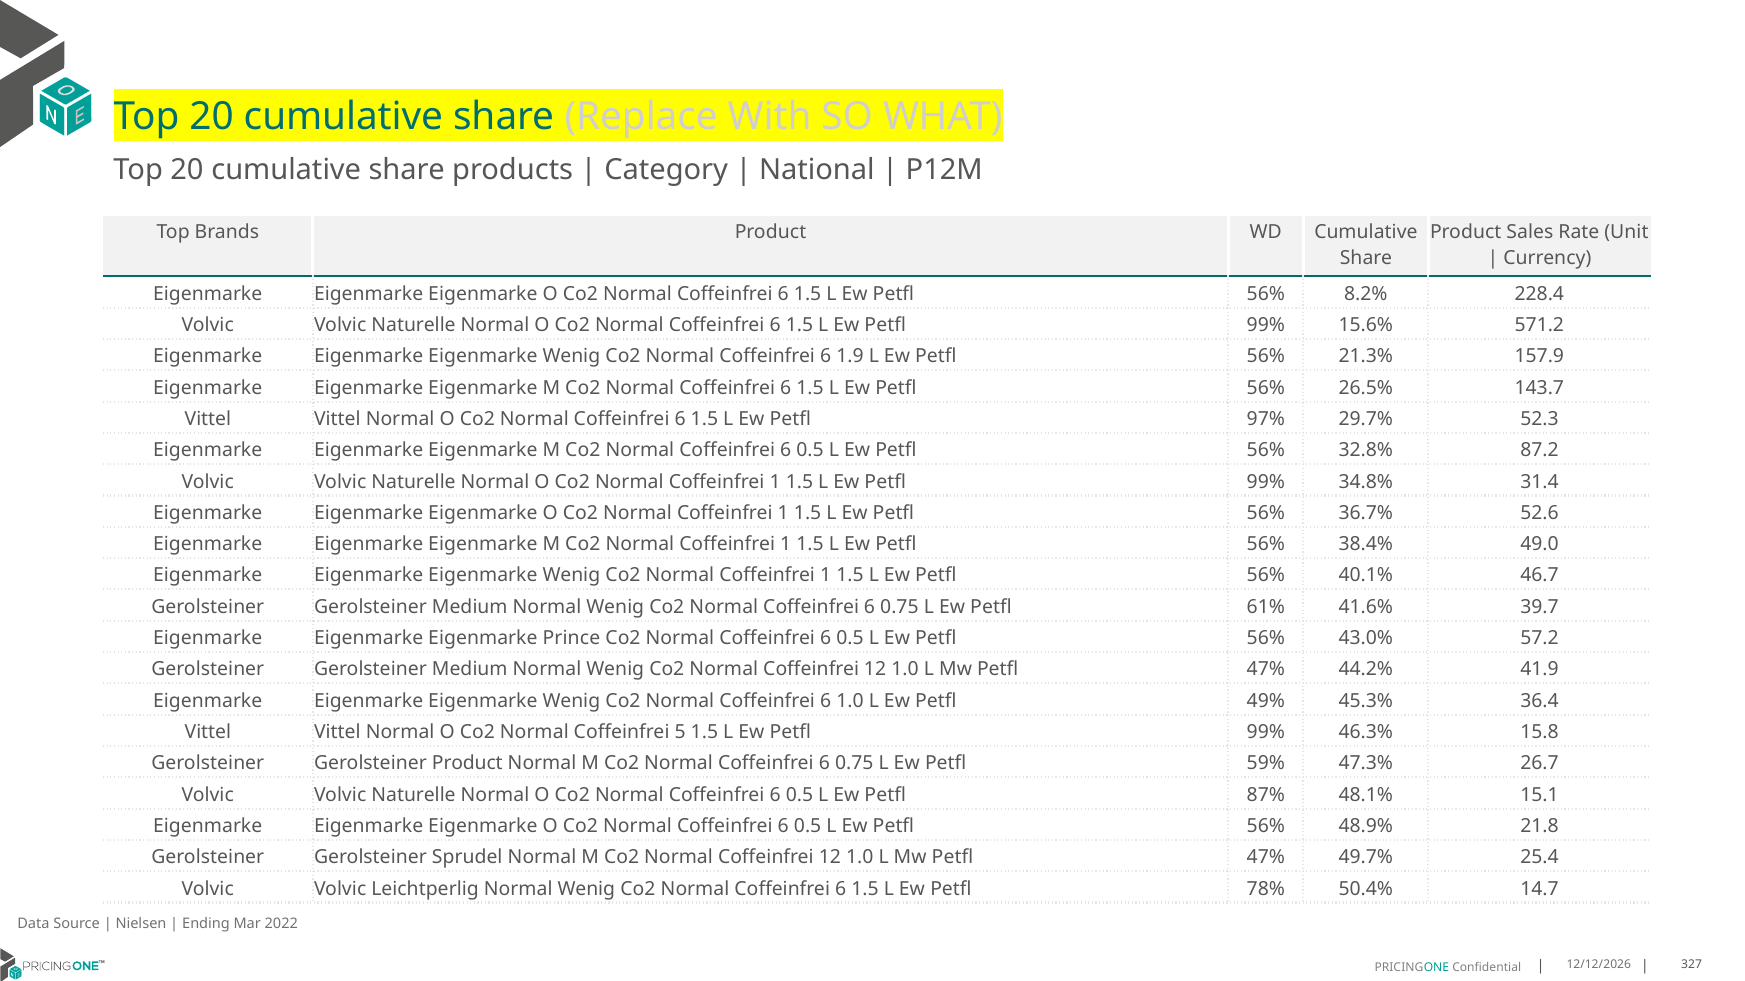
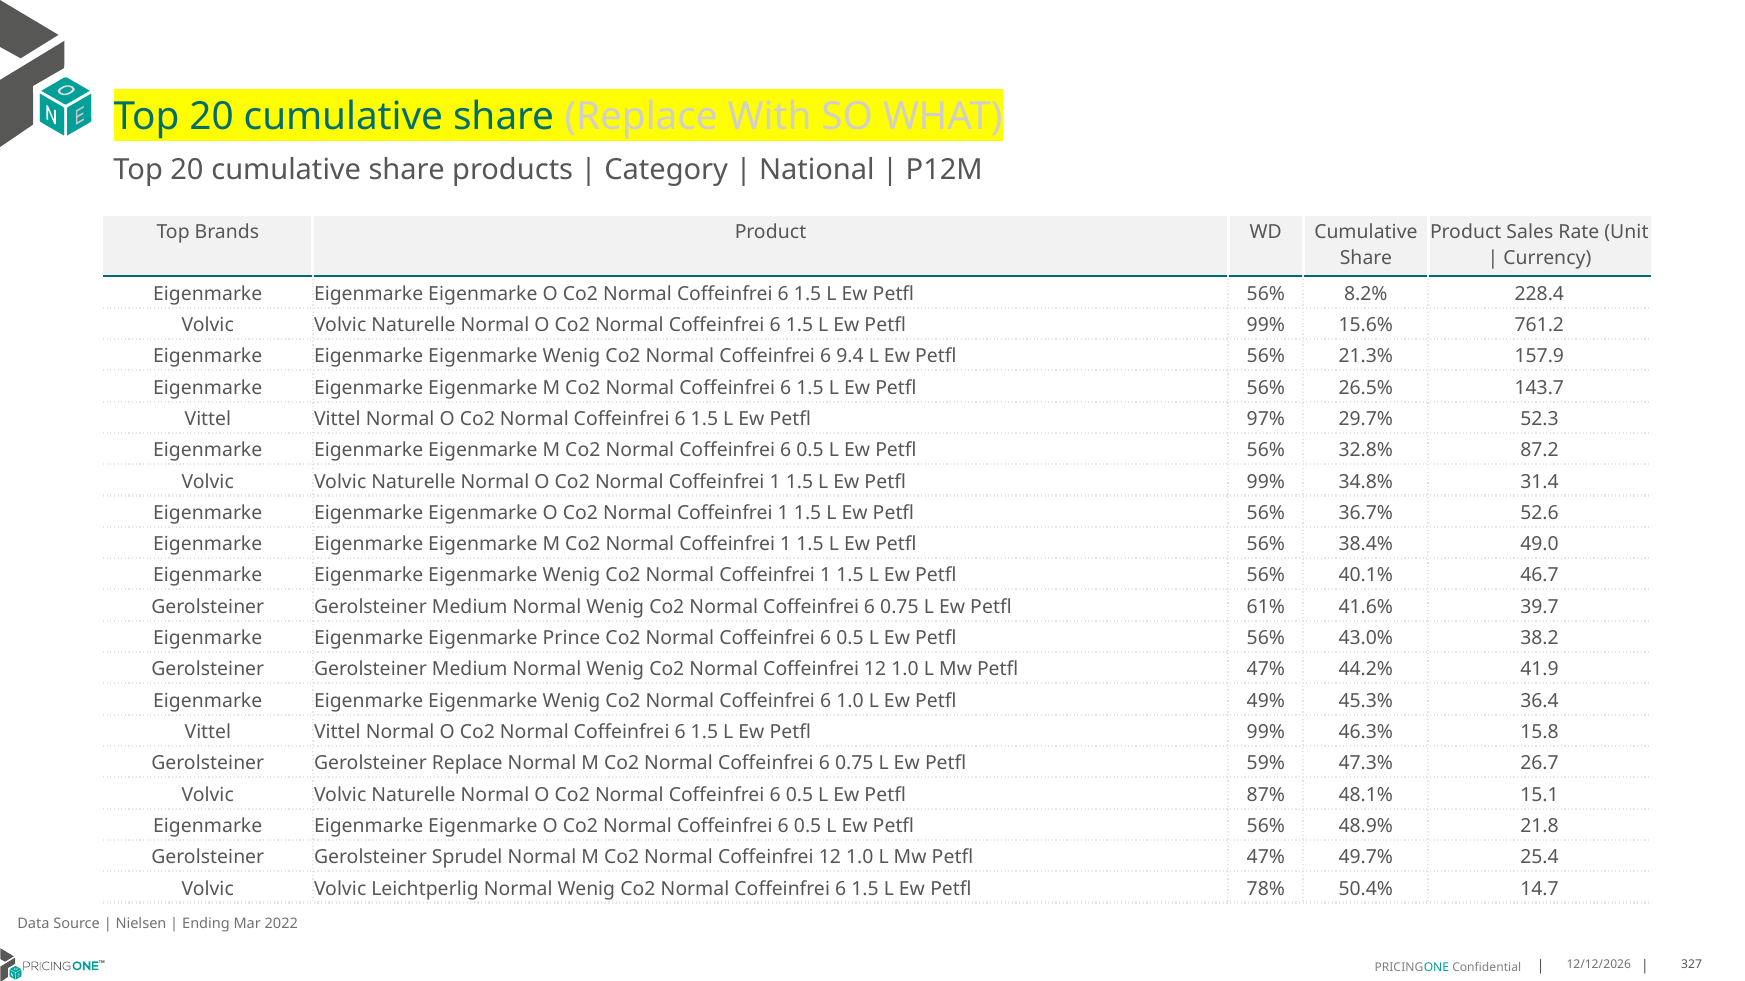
571.2: 571.2 -> 761.2
1.9: 1.9 -> 9.4
57.2: 57.2 -> 38.2
5 at (680, 733): 5 -> 6
Gerolsteiner Product: Product -> Replace
